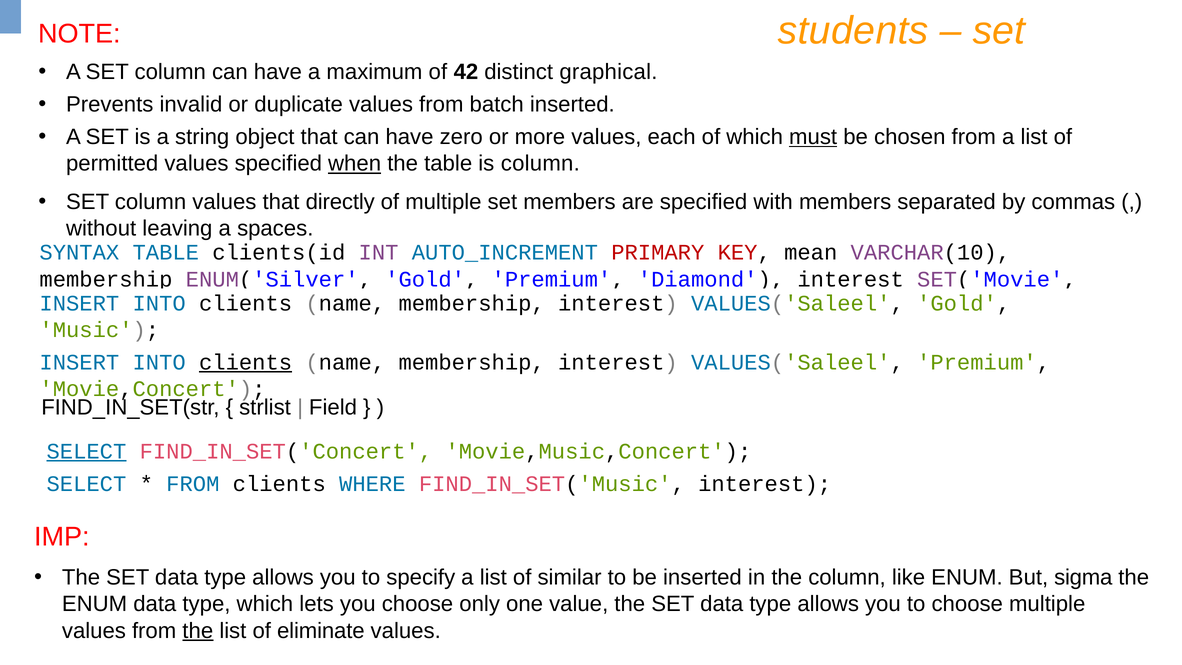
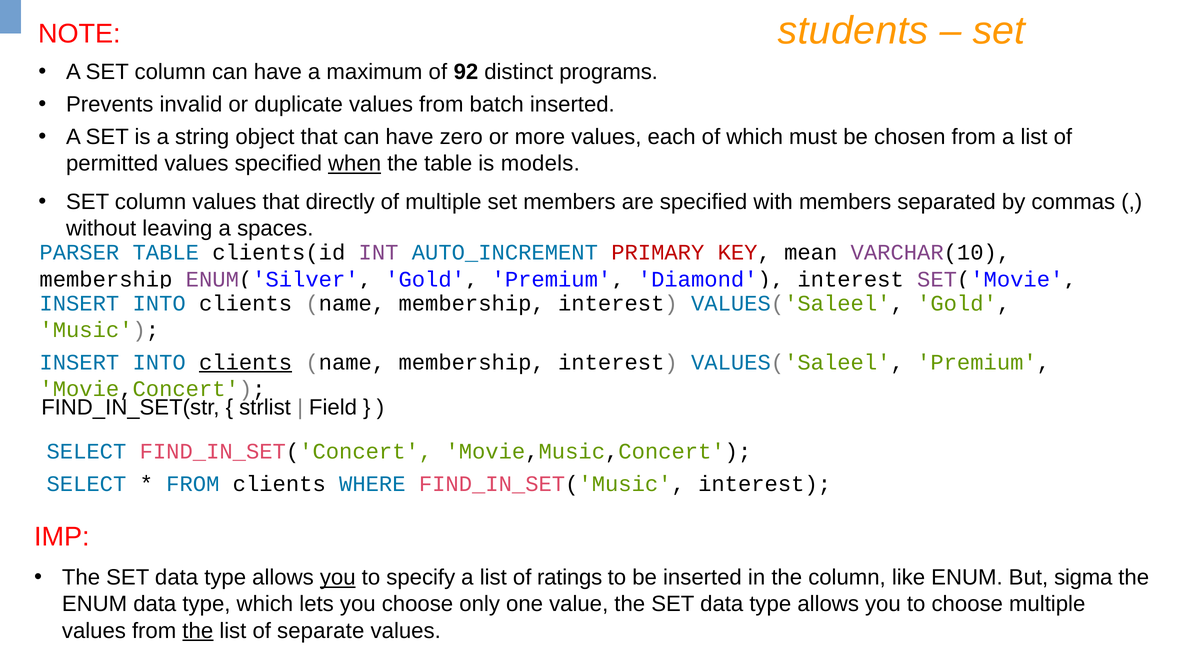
42: 42 -> 92
graphical: graphical -> programs
must underline: present -> none
is column: column -> models
SYNTAX: SYNTAX -> PARSER
SELECT at (86, 451) underline: present -> none
you at (338, 577) underline: none -> present
similar: similar -> ratings
eliminate: eliminate -> separate
